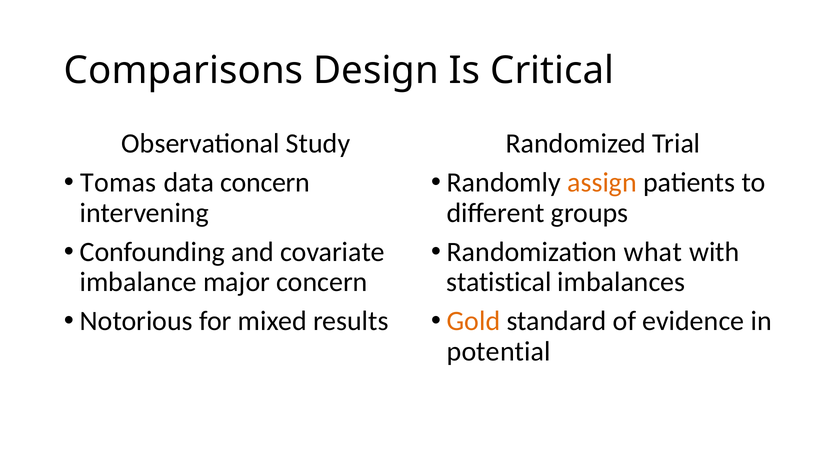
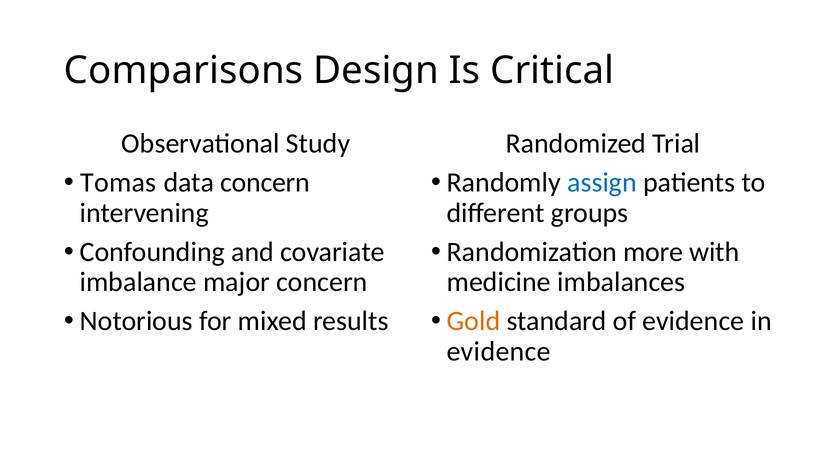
assign colour: orange -> blue
what: what -> more
statistical: statistical -> medicine
potential at (499, 351): potential -> evidence
